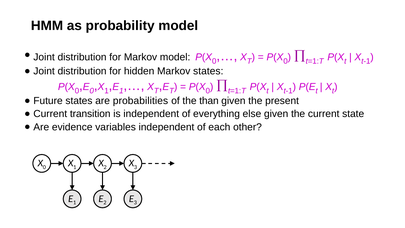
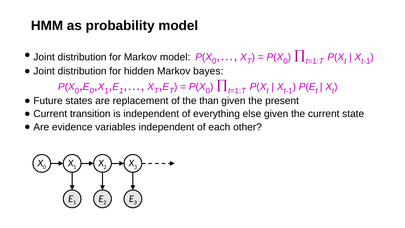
Markov states: states -> bayes
probabilities: probabilities -> replacement
